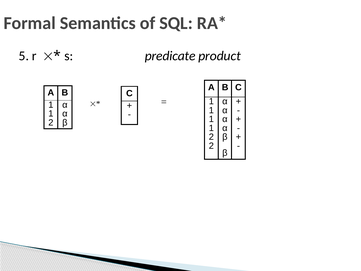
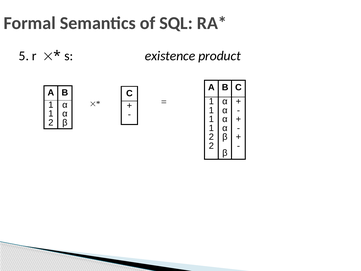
predicate: predicate -> existence
